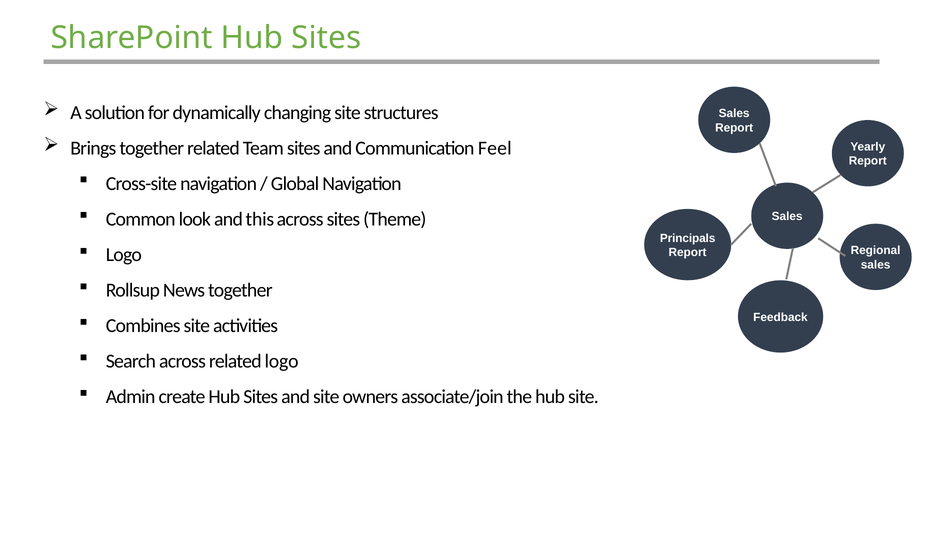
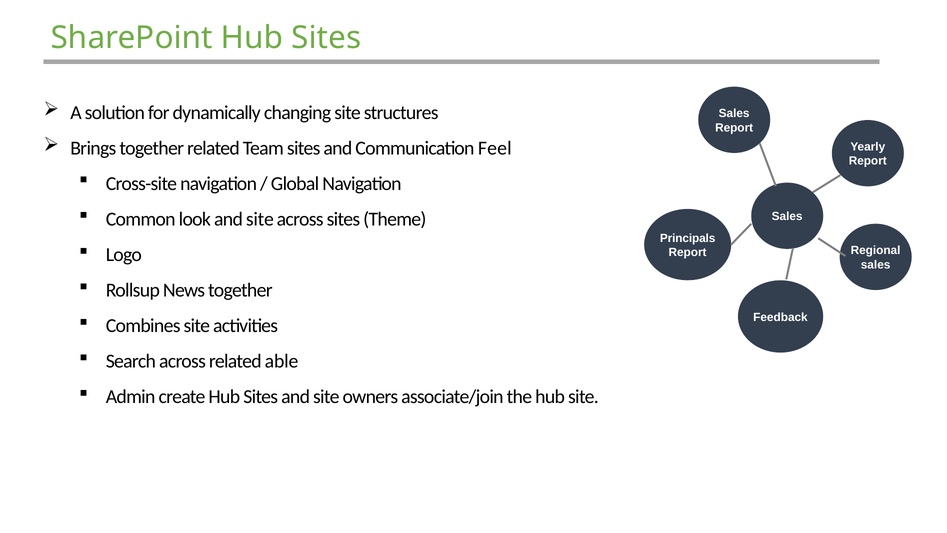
look and this: this -> site
related logo: logo -> able
